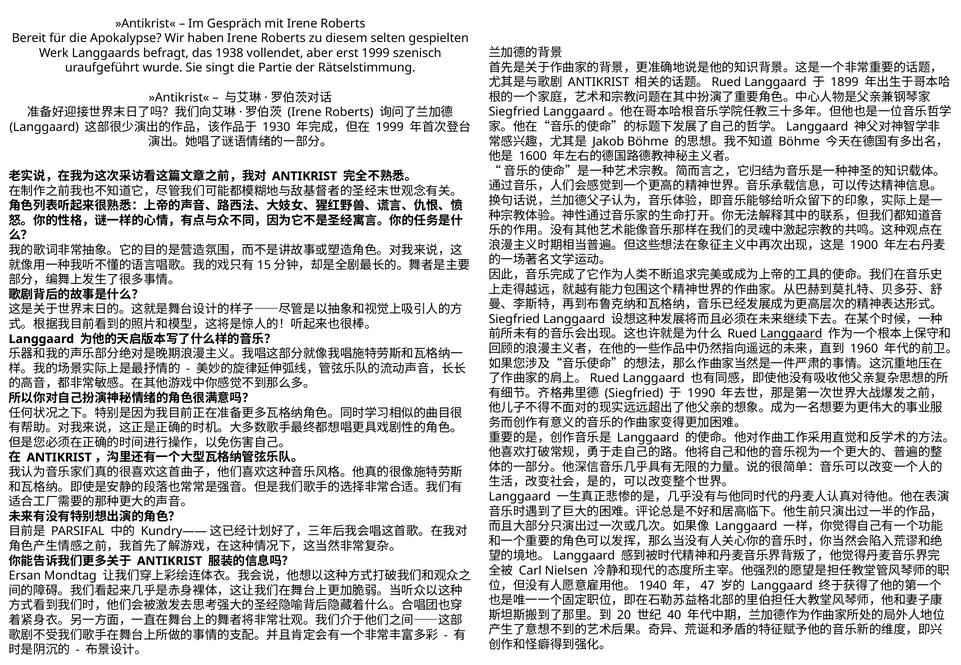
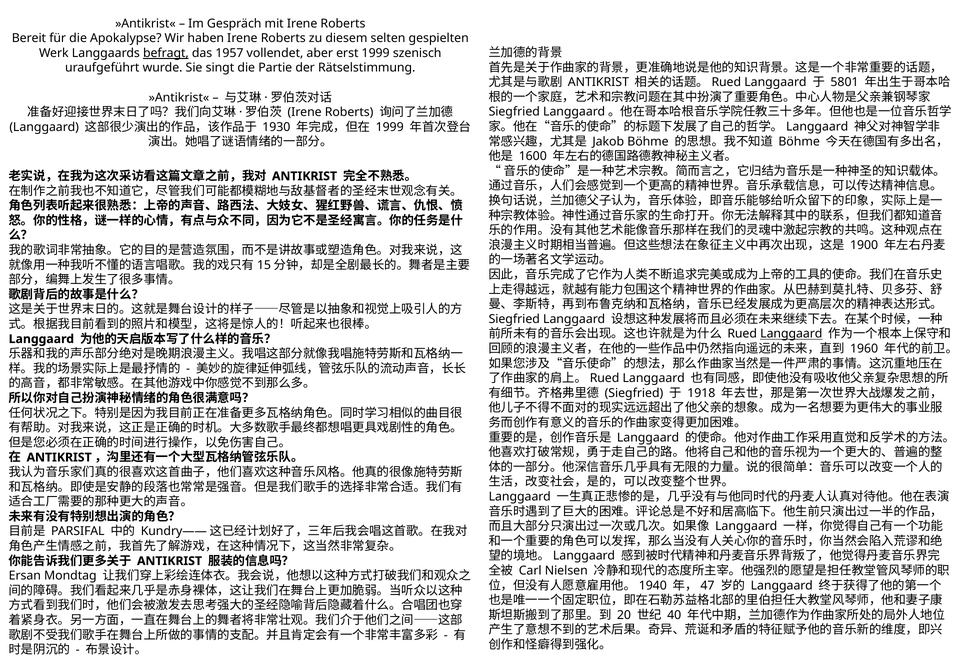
befragt underline: none -> present
1938: 1938 -> 1957
1899: 1899 -> 5801
1990: 1990 -> 1918
